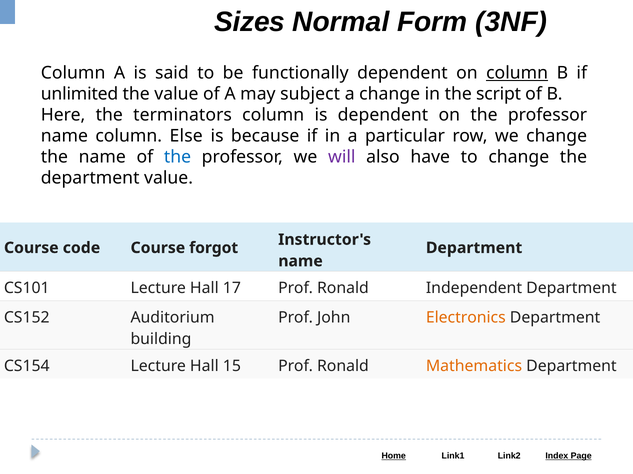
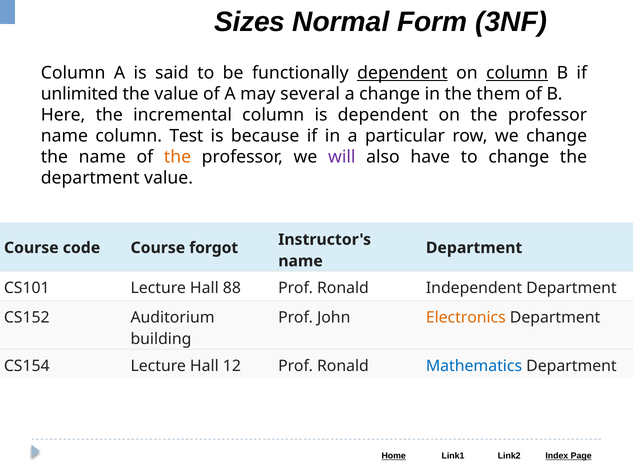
dependent at (402, 73) underline: none -> present
subject: subject -> several
script: script -> them
terminators: terminators -> incremental
Else: Else -> Test
the at (177, 157) colour: blue -> orange
17: 17 -> 88
15: 15 -> 12
Mathematics colour: orange -> blue
